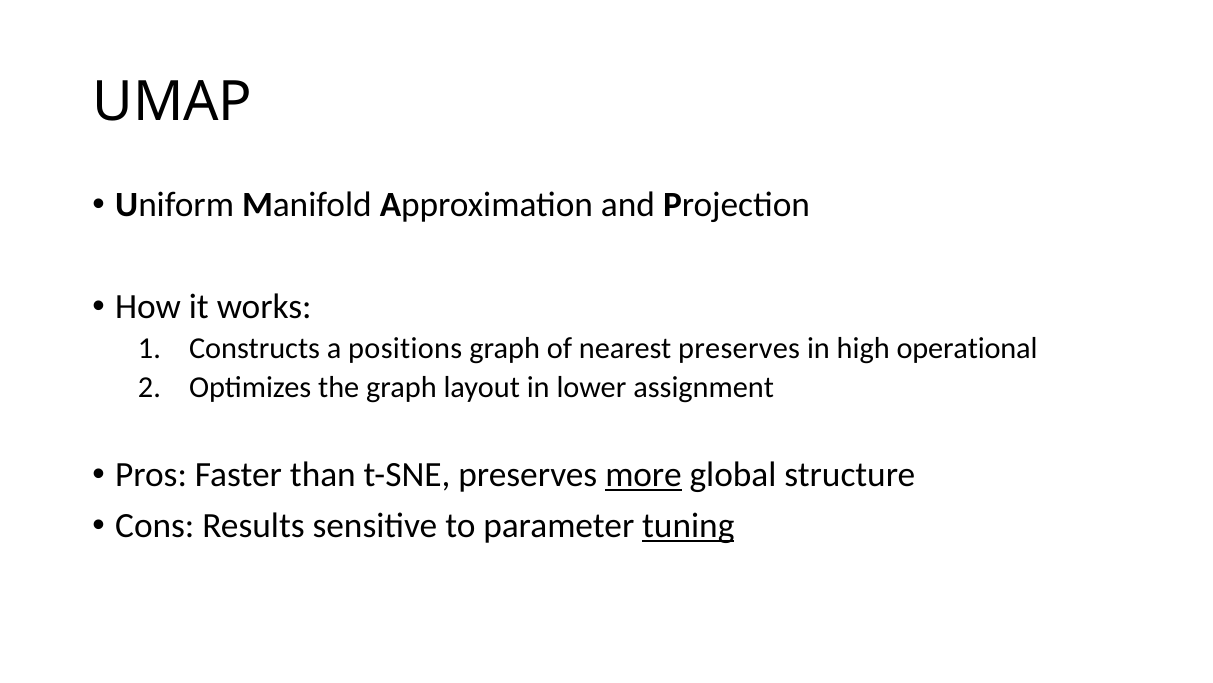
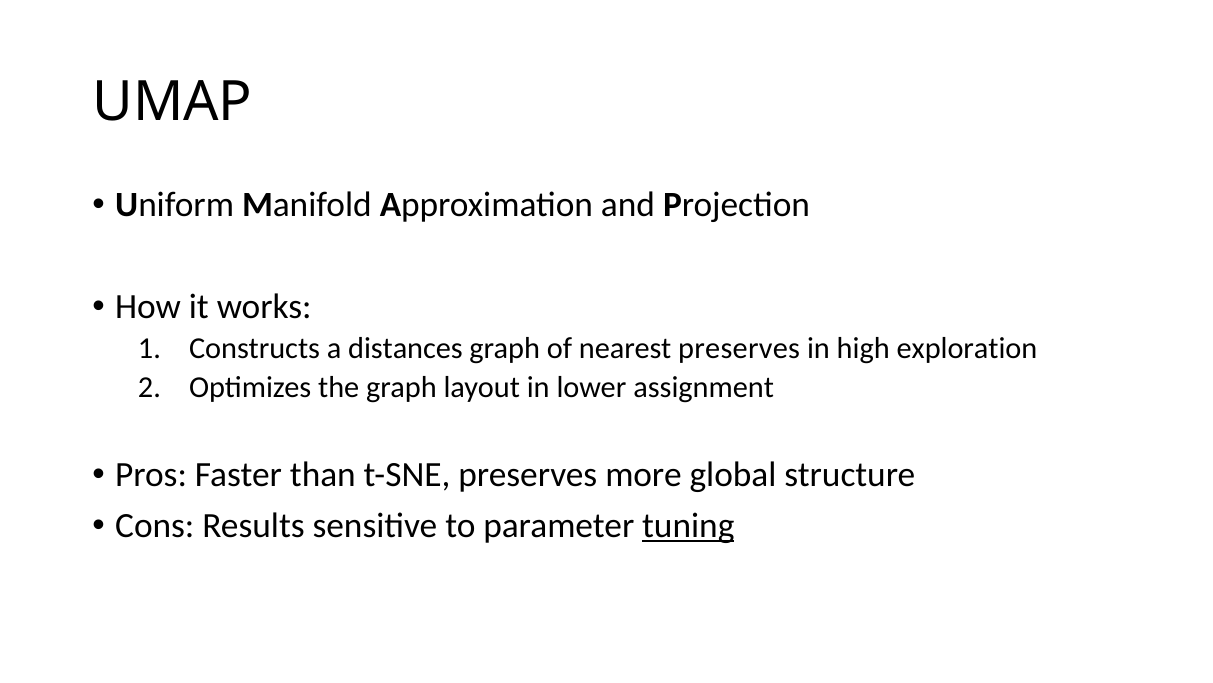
positions: positions -> distances
operational: operational -> exploration
more underline: present -> none
